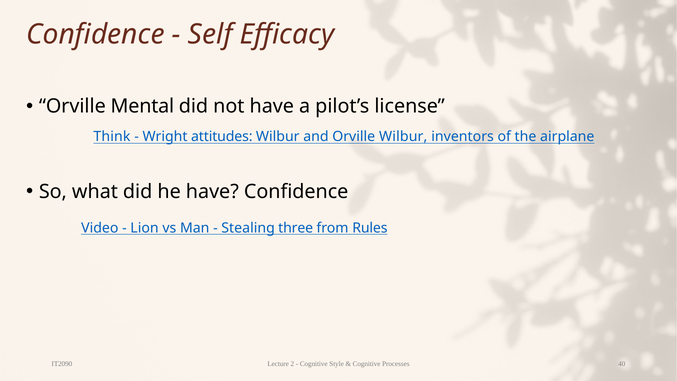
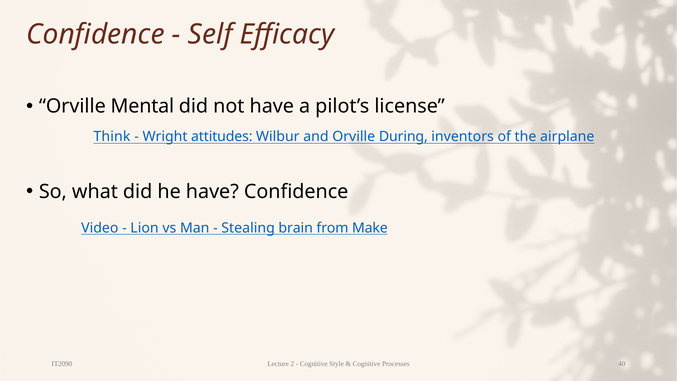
Orville Wilbur: Wilbur -> During
three: three -> brain
Rules: Rules -> Make
